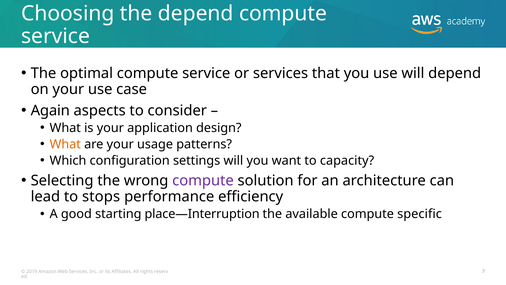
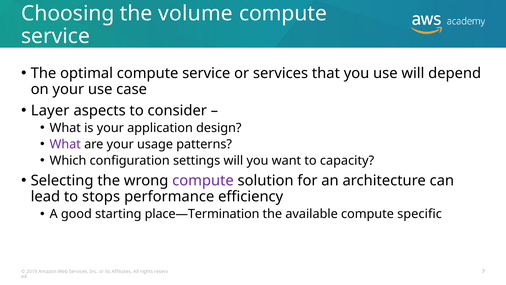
the depend: depend -> volume
Again: Again -> Layer
What at (65, 144) colour: orange -> purple
place—Interruption: place—Interruption -> place—Termination
